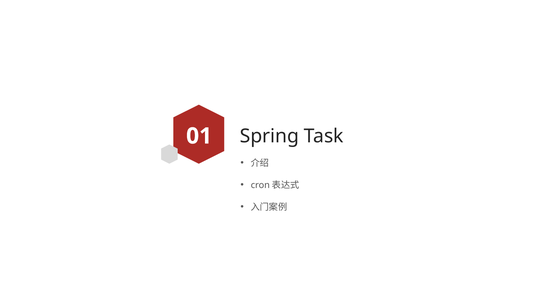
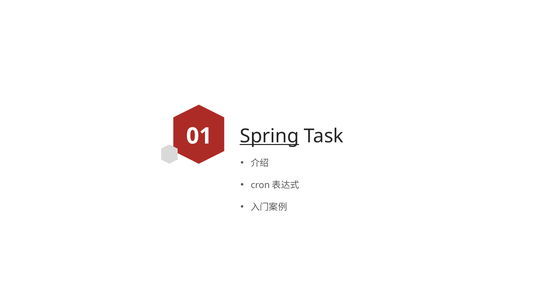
Spring underline: none -> present
